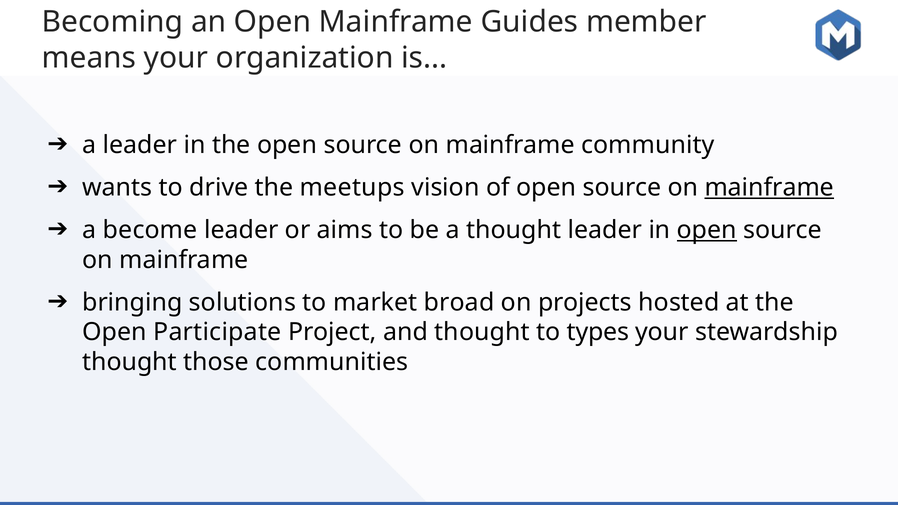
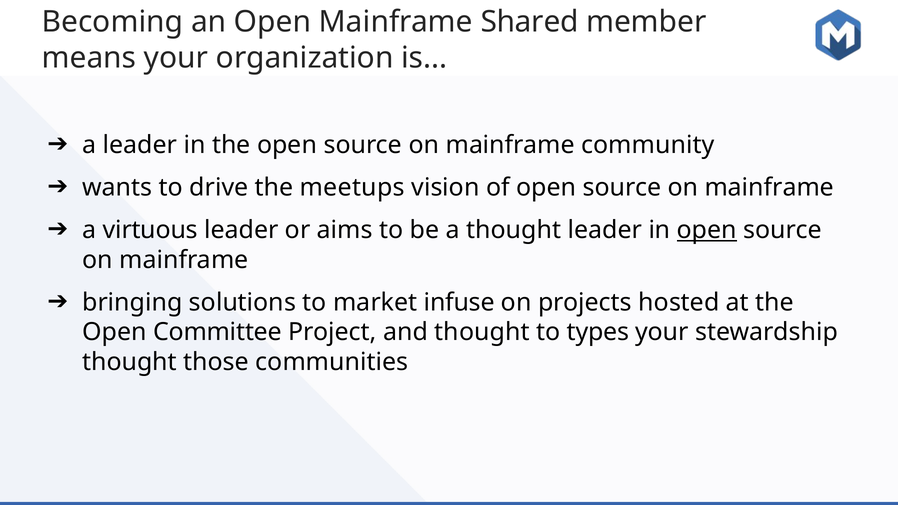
Guides: Guides -> Shared
mainframe at (769, 188) underline: present -> none
become: become -> virtuous
broad: broad -> infuse
Participate: Participate -> Committee
